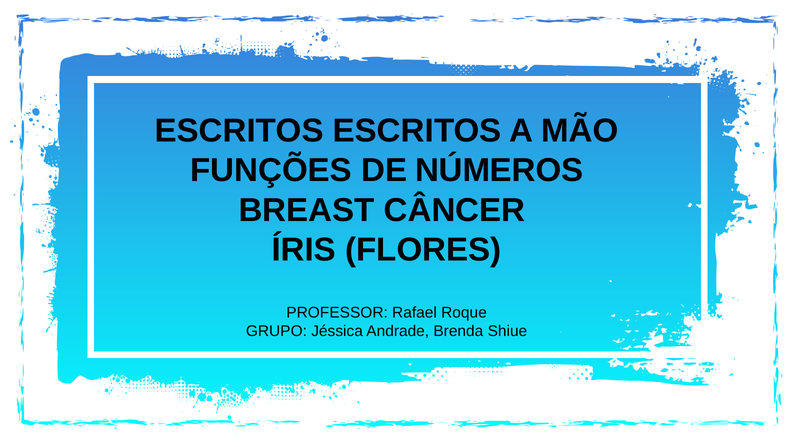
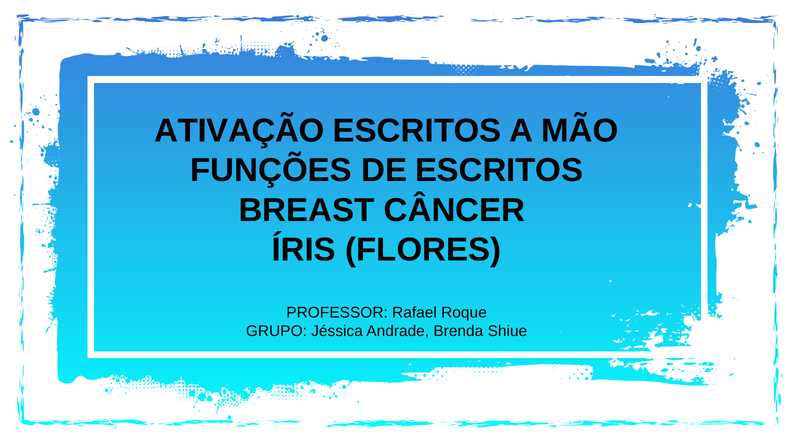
ESCRITOS at (239, 131): ESCRITOS -> ATIVAÇÃO
DE NÚMEROS: NÚMEROS -> ESCRITOS
